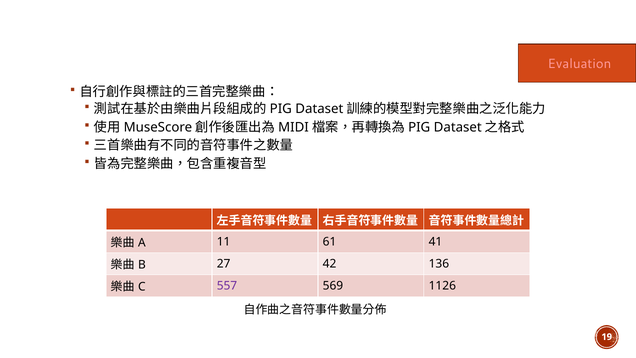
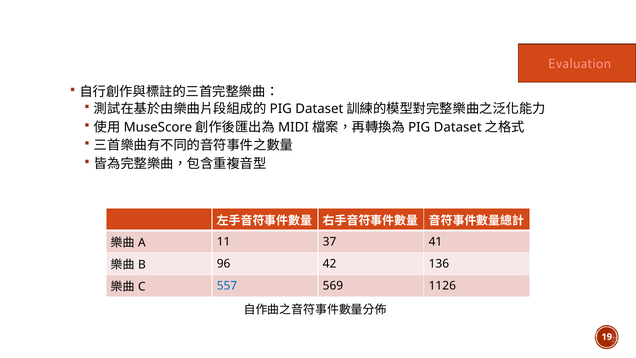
61: 61 -> 37
27: 27 -> 96
557 colour: purple -> blue
